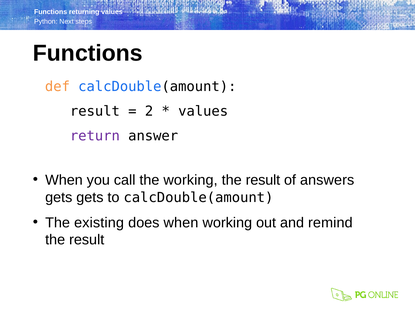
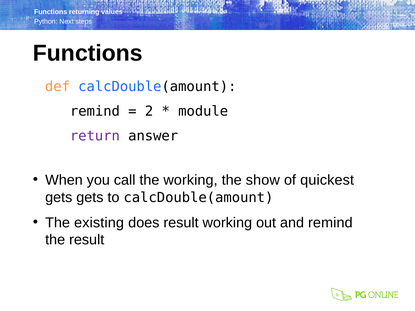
result at (95, 111): result -> remind
values at (203, 111): values -> module
result at (263, 180): result -> show
answers: answers -> quickest
does when: when -> result
